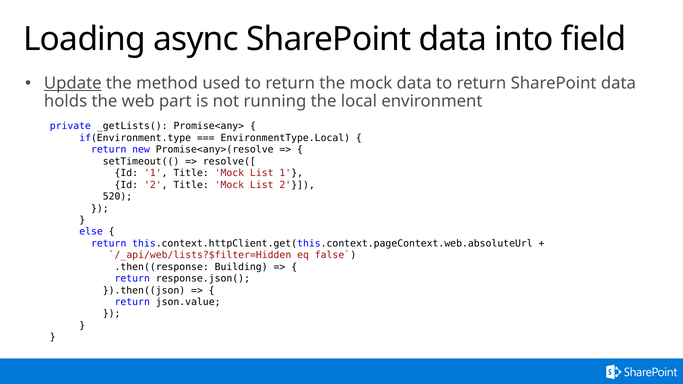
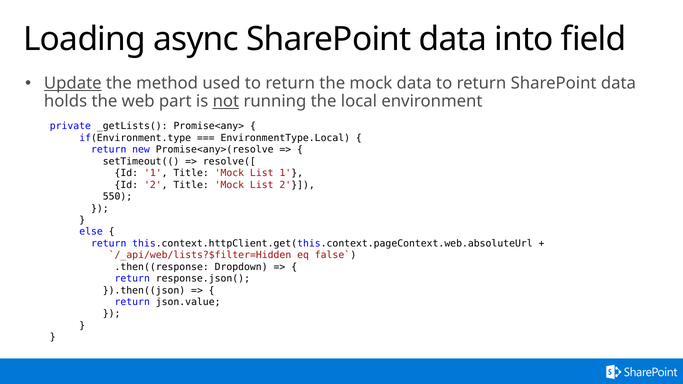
not underline: none -> present
520: 520 -> 550
Building: Building -> Dropdown
